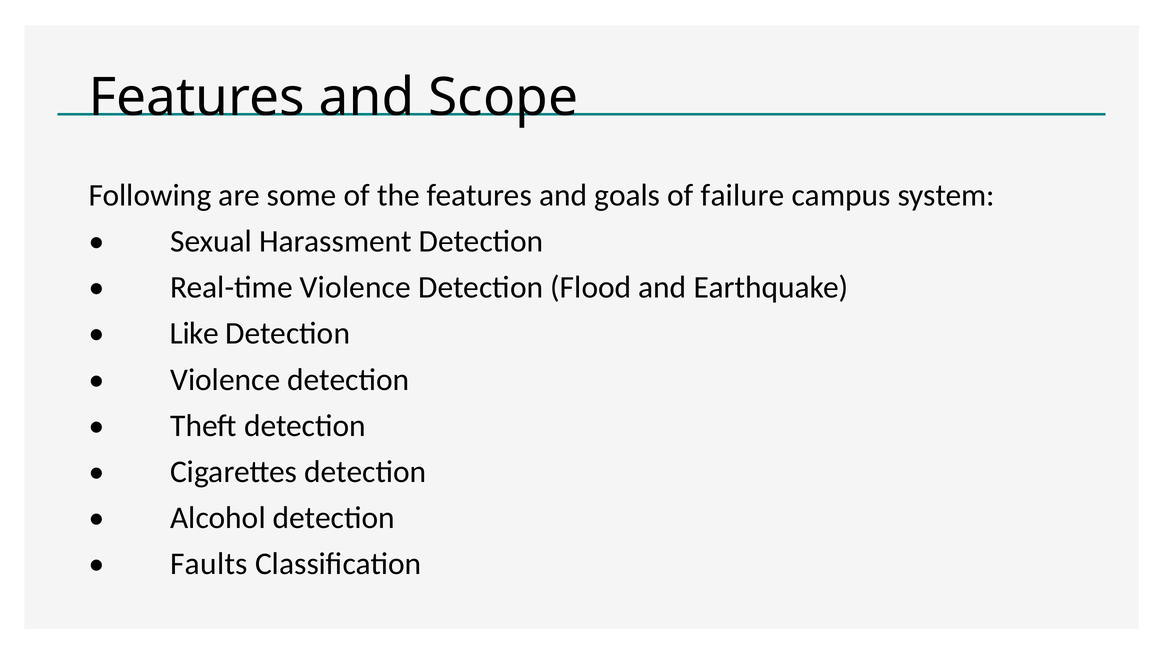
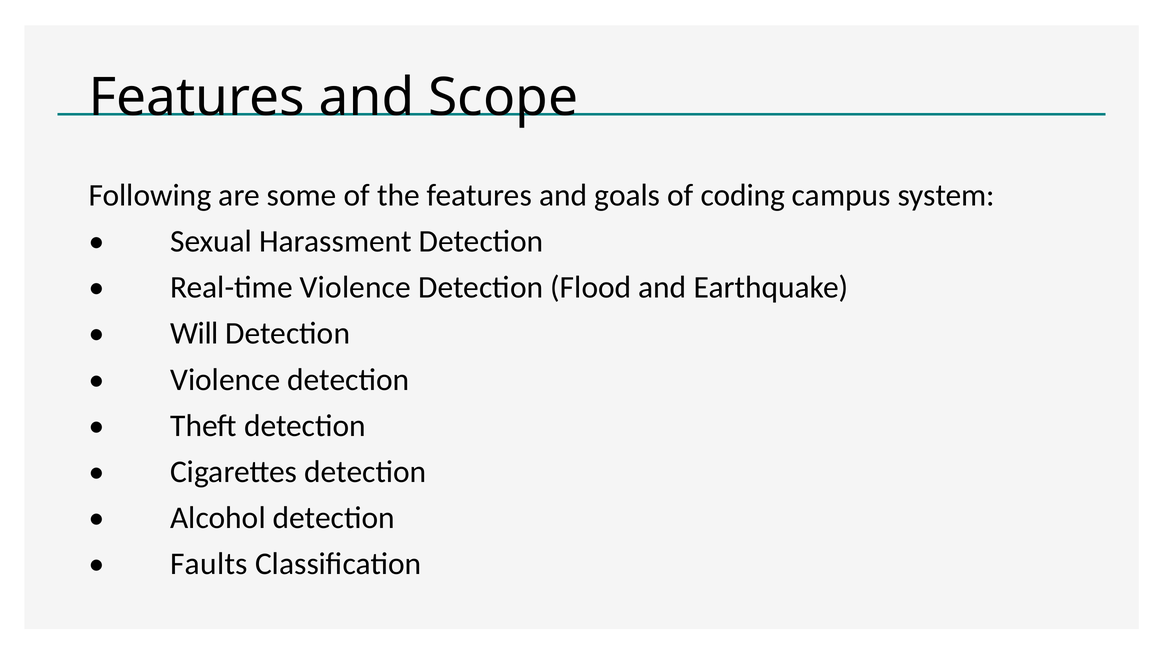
failure: failure -> coding
Like: Like -> Will
